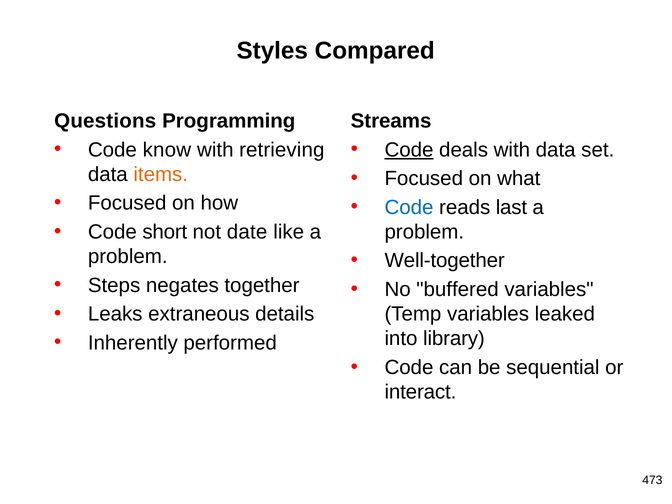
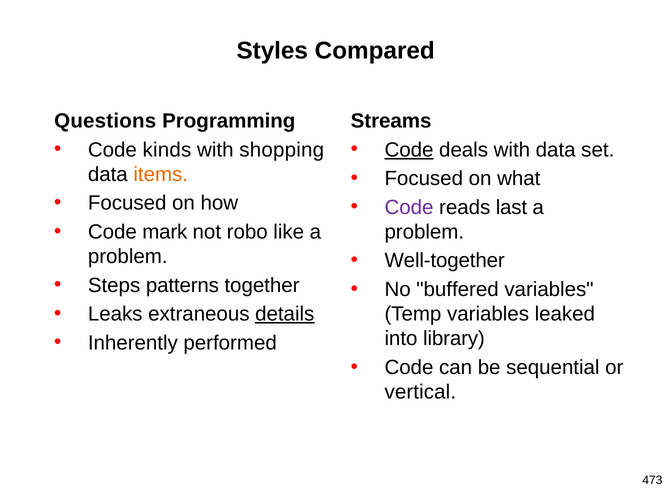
know: know -> kinds
retrieving: retrieving -> shopping
Code at (409, 207) colour: blue -> purple
short: short -> mark
date: date -> robo
negates: negates -> patterns
details underline: none -> present
interact: interact -> vertical
